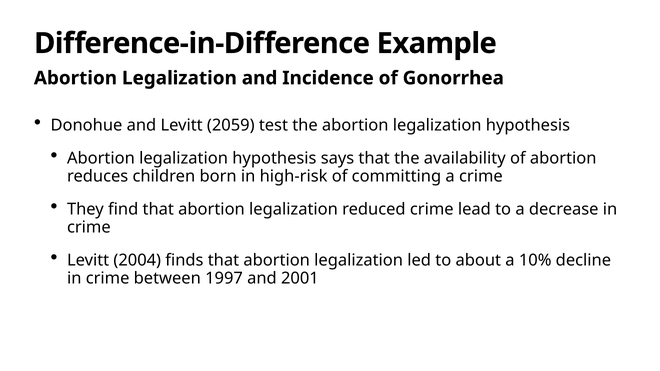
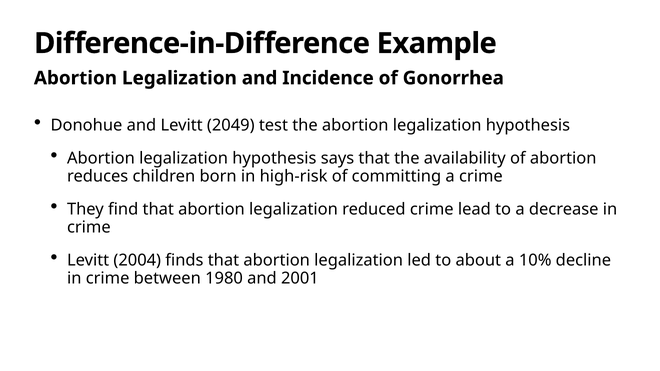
2059: 2059 -> 2049
1997: 1997 -> 1980
